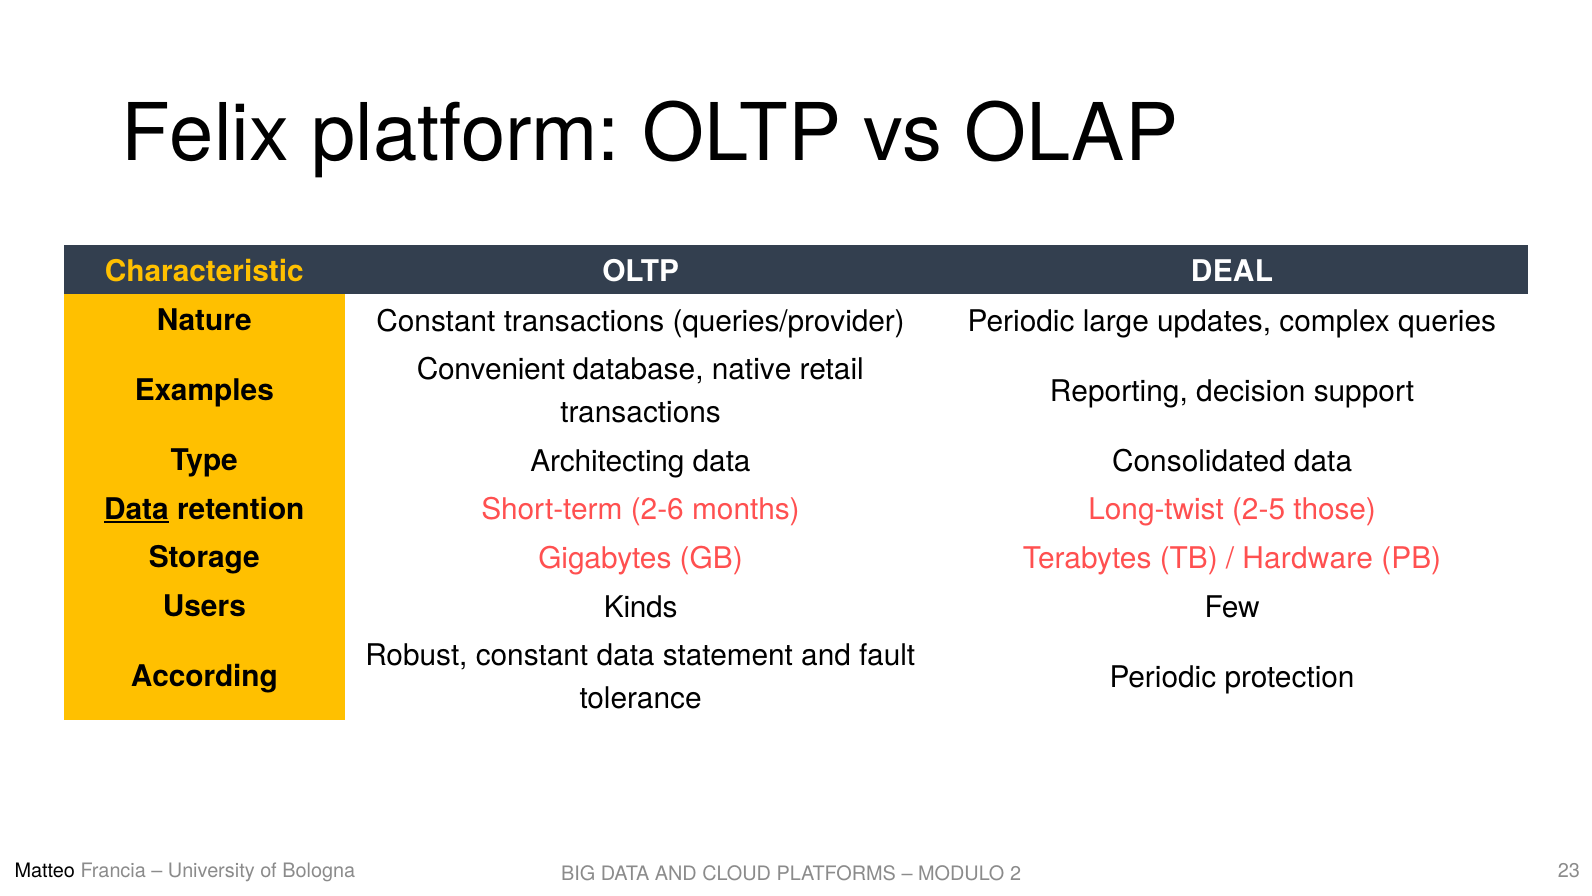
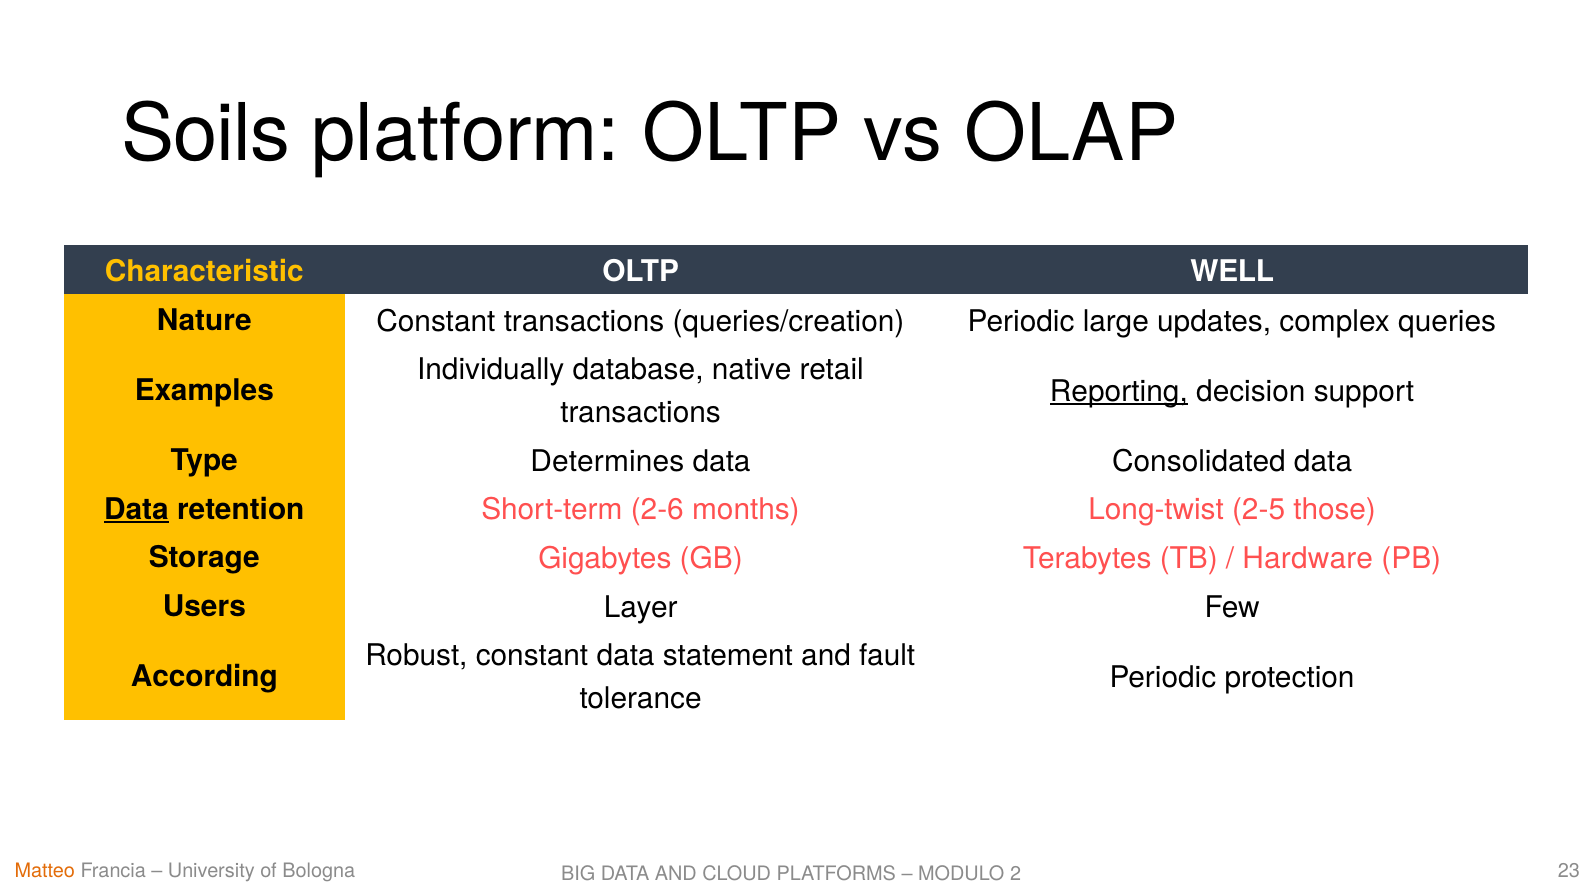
Felix: Felix -> Soils
DEAL: DEAL -> WELL
queries/provider: queries/provider -> queries/creation
Convenient: Convenient -> Individually
Reporting underline: none -> present
Architecting: Architecting -> Determines
Kinds: Kinds -> Layer
Matteo colour: black -> orange
